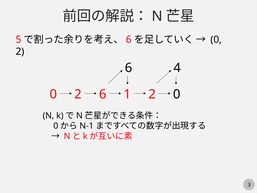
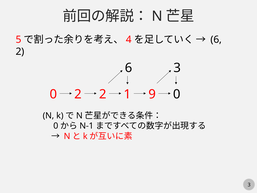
6 at (129, 40): 6 -> 4
0 at (216, 40): 0 -> 6
6 4: 4 -> 3
2 6: 6 -> 2
1 2: 2 -> 9
